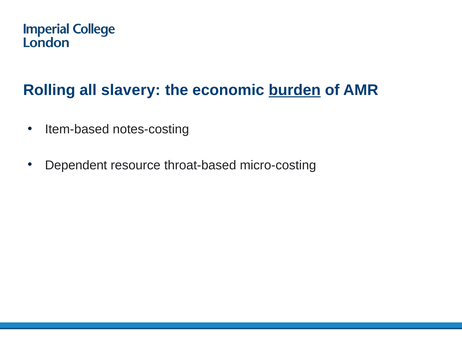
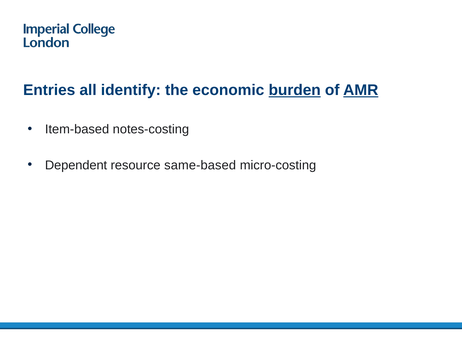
Rolling: Rolling -> Entries
slavery: slavery -> identify
AMR underline: none -> present
throat-based: throat-based -> same-based
